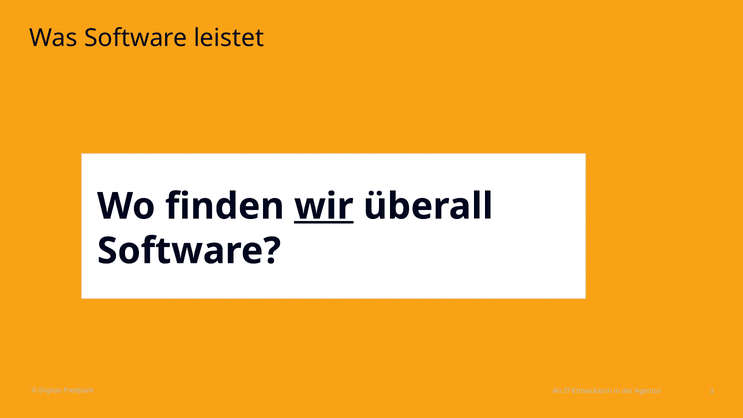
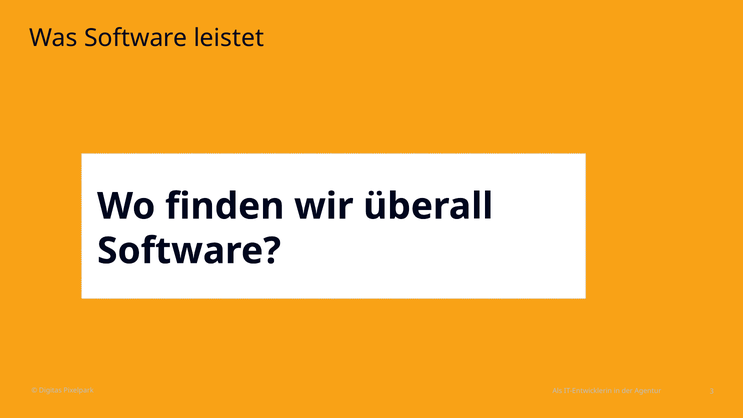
wir underline: present -> none
